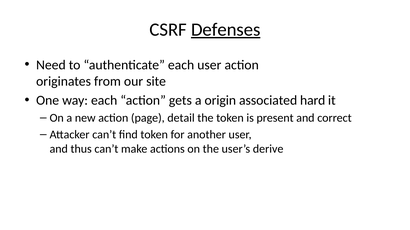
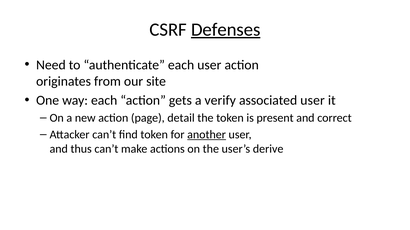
origin: origin -> verify
associated hard: hard -> user
another underline: none -> present
